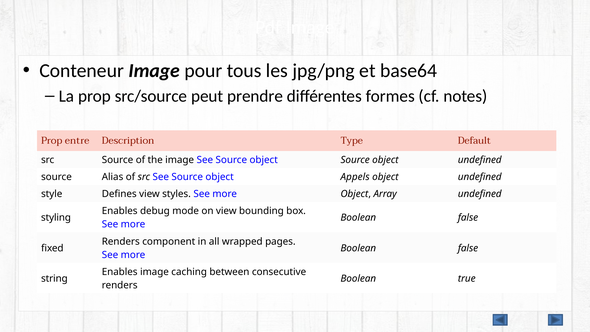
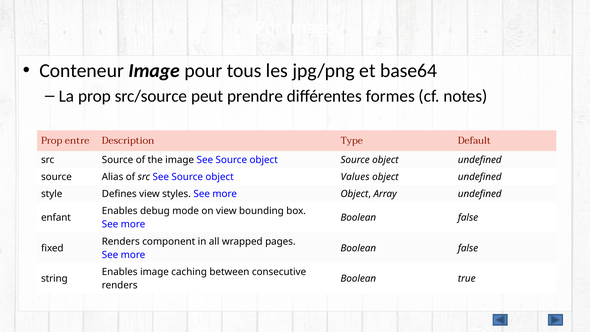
Appels: Appels -> Values
styling: styling -> enfant
